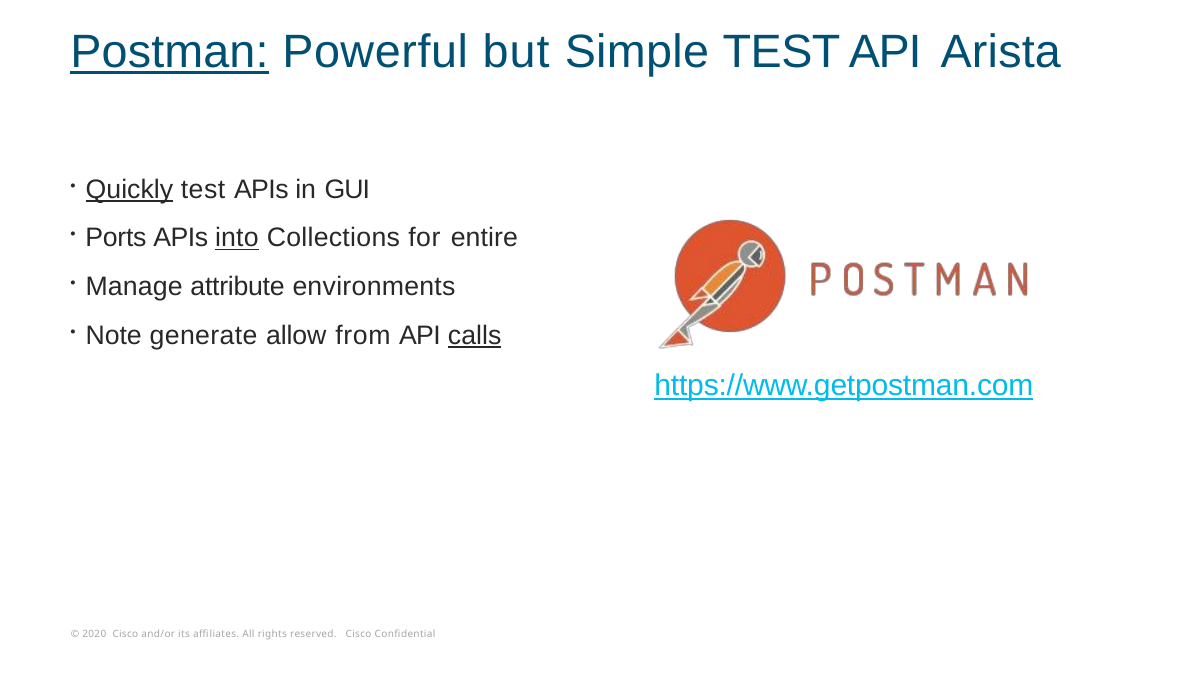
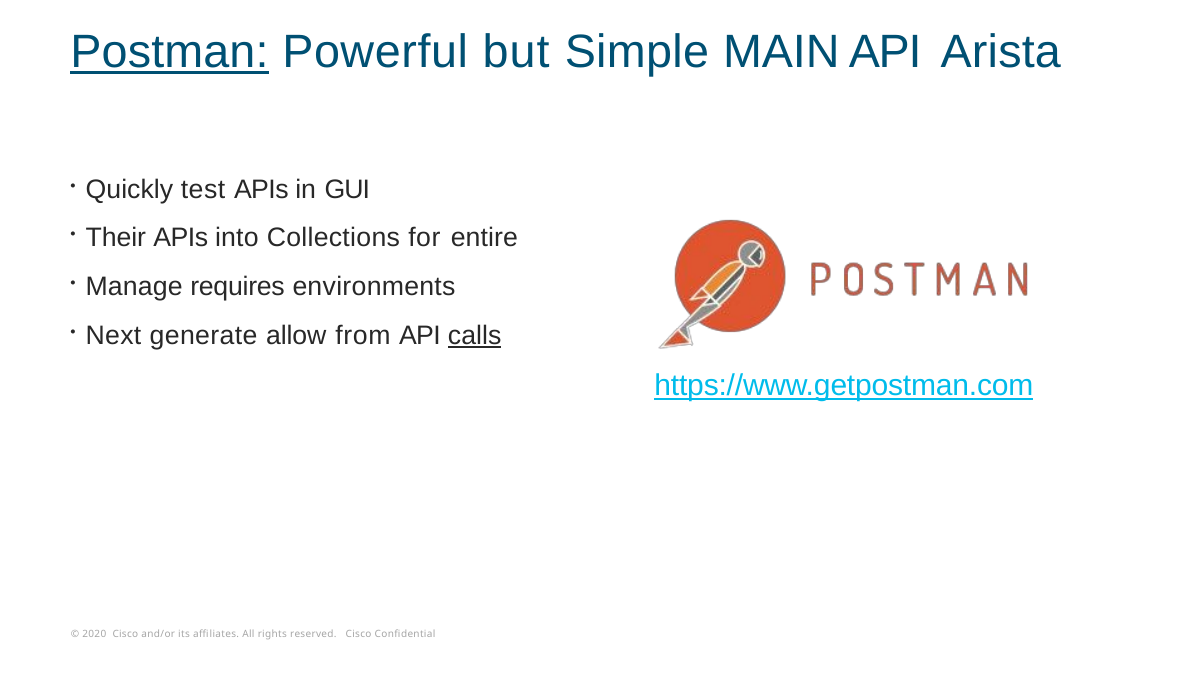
Simple TEST: TEST -> MAIN
Quickly underline: present -> none
Ports: Ports -> Their
into underline: present -> none
attribute: attribute -> requires
Note: Note -> Next
